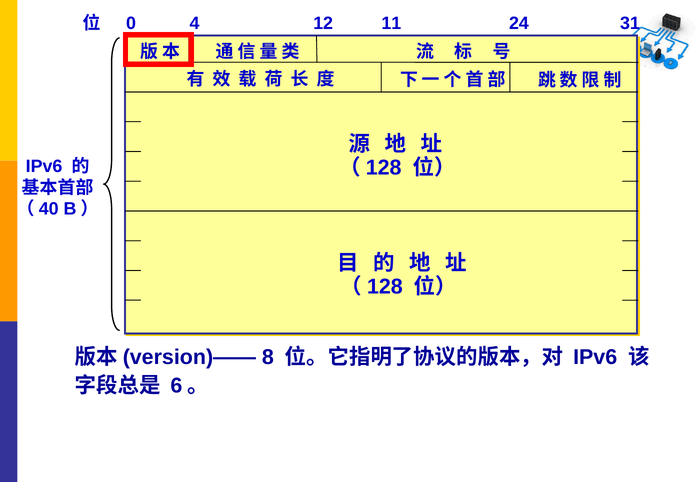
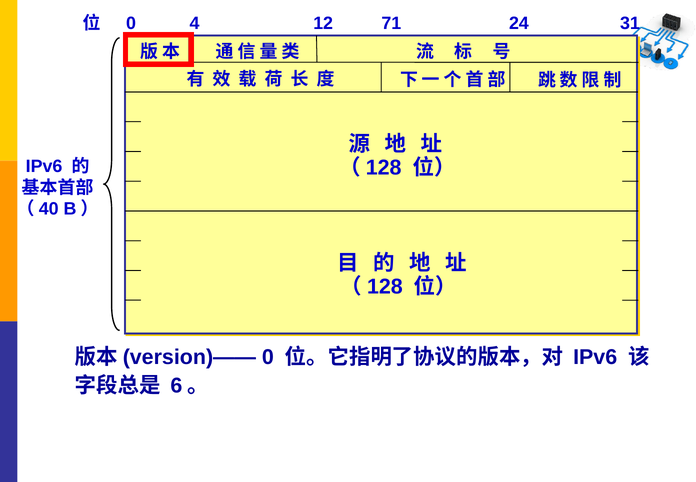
11: 11 -> 71
8 at (268, 357): 8 -> 0
